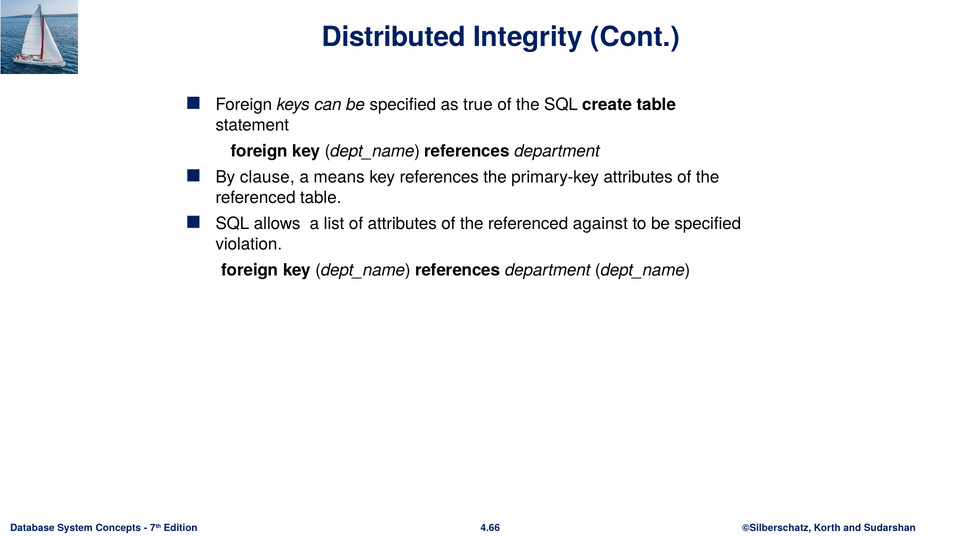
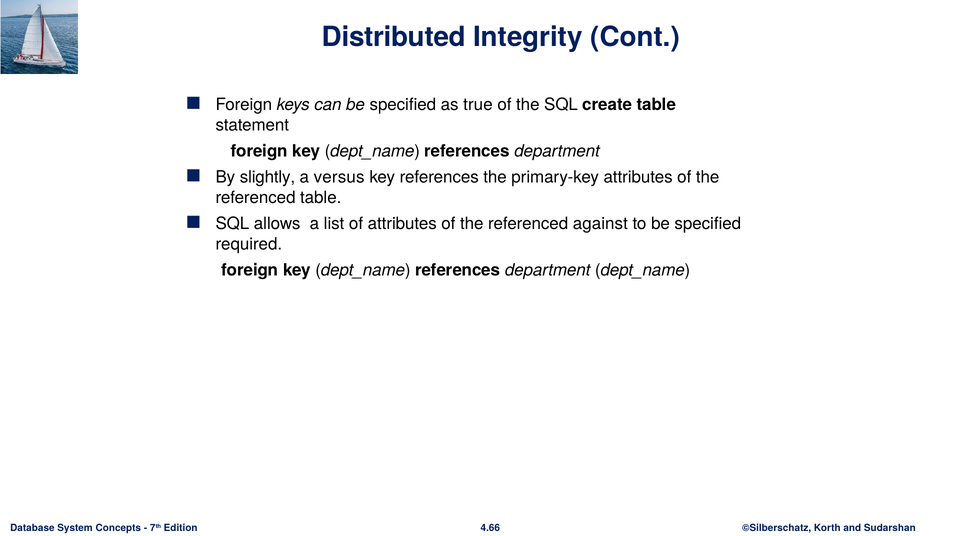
clause: clause -> slightly
means: means -> versus
violation: violation -> required
